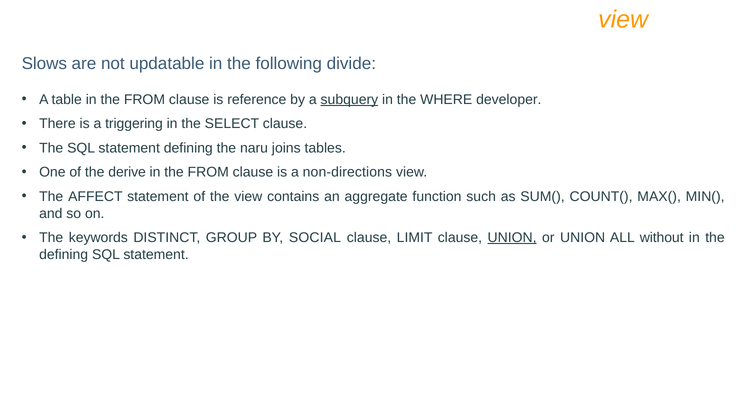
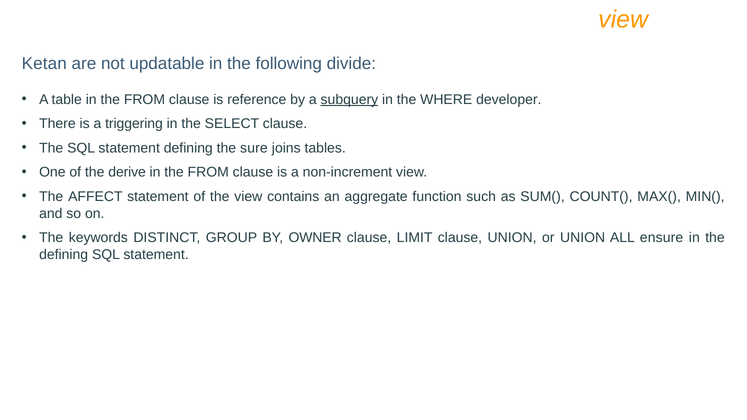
Slows: Slows -> Ketan
naru: naru -> sure
non-directions: non-directions -> non-increment
SOCIAL: SOCIAL -> OWNER
UNION at (512, 238) underline: present -> none
without: without -> ensure
